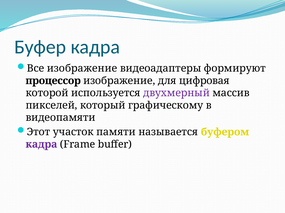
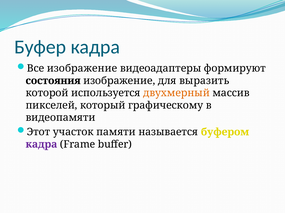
процессор: процессор -> состояния
цифровая: цифровая -> выразить
двухмерный colour: purple -> orange
